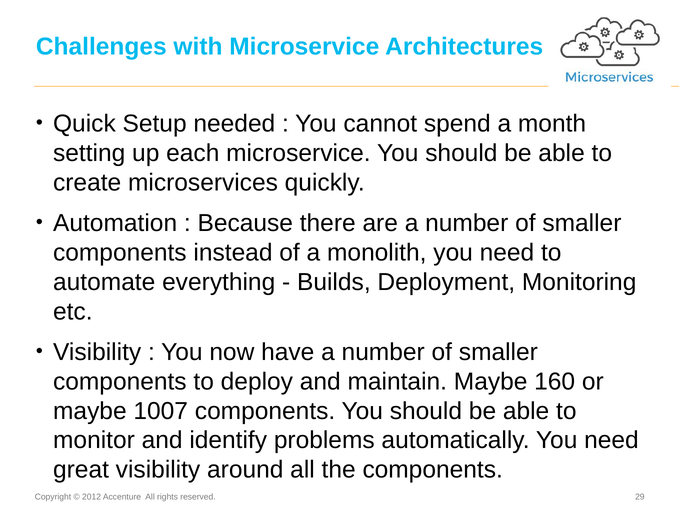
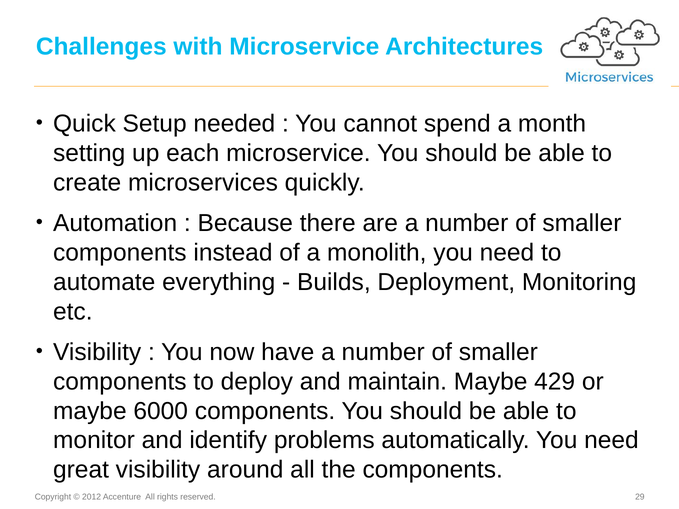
160: 160 -> 429
1007: 1007 -> 6000
